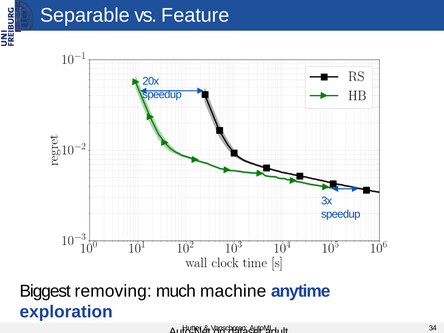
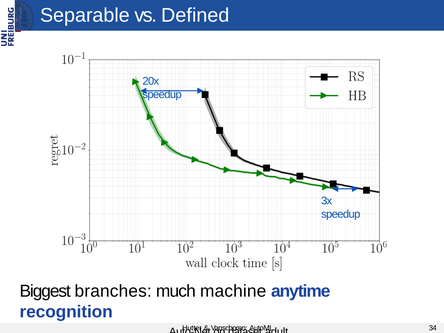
Feature: Feature -> Defined
removing: removing -> branches
exploration: exploration -> recognition
